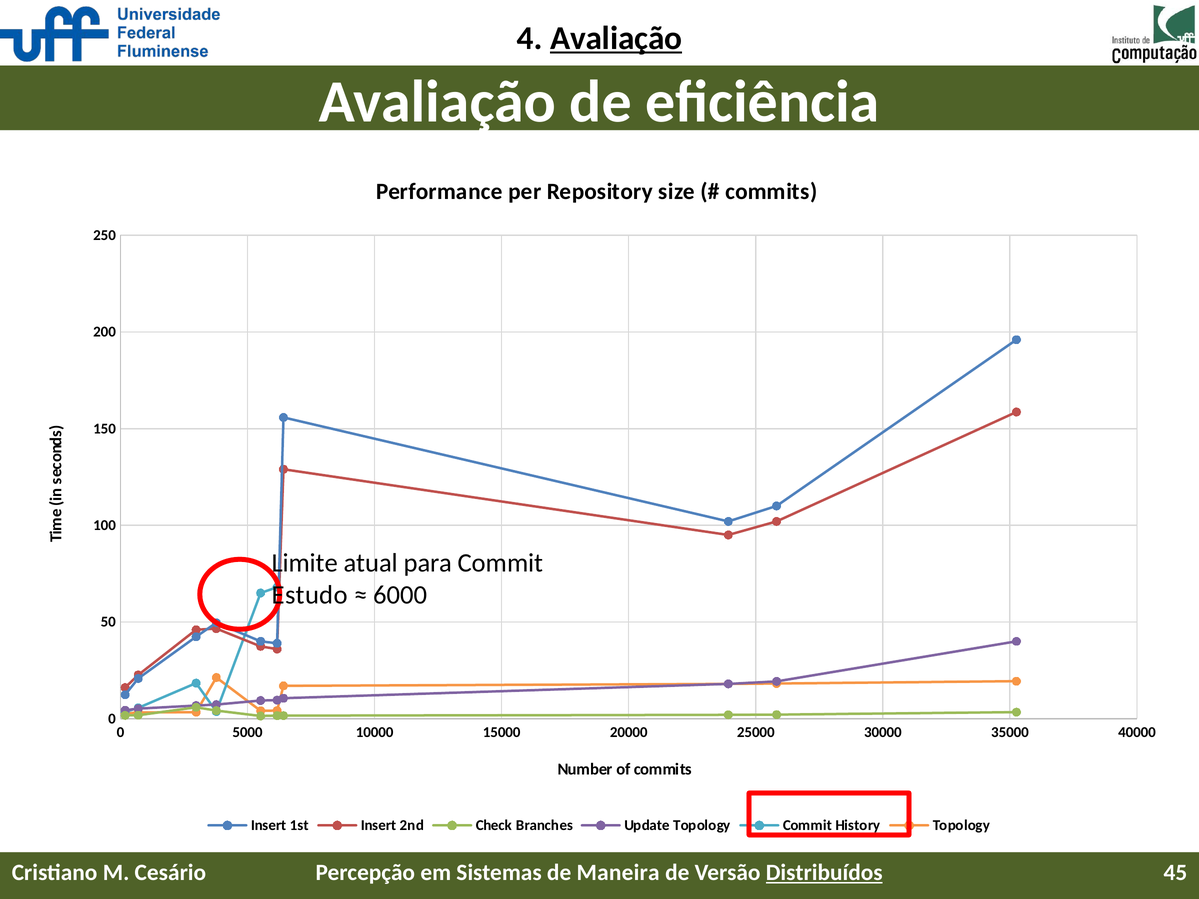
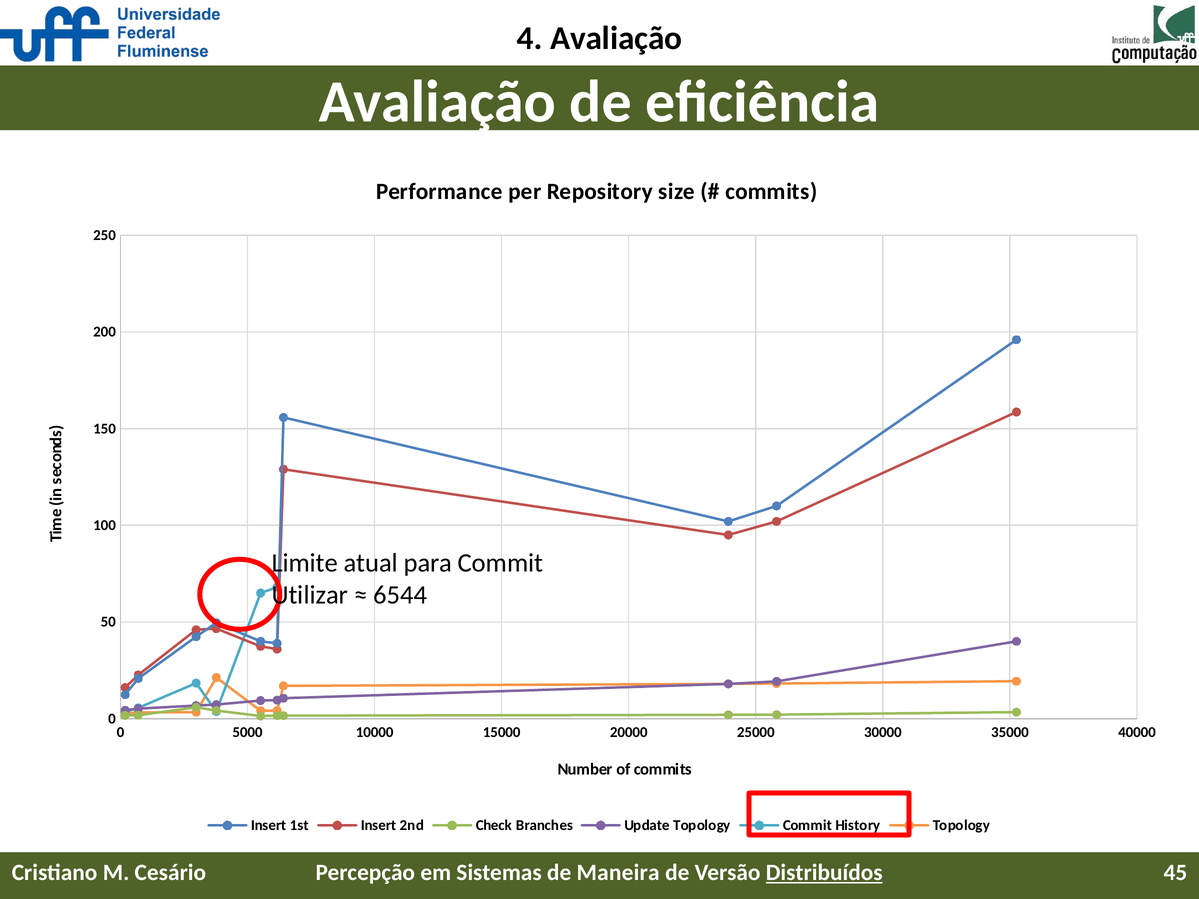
Avaliação at (616, 38) underline: present -> none
Estudo: Estudo -> Utilizar
6000: 6000 -> 6544
